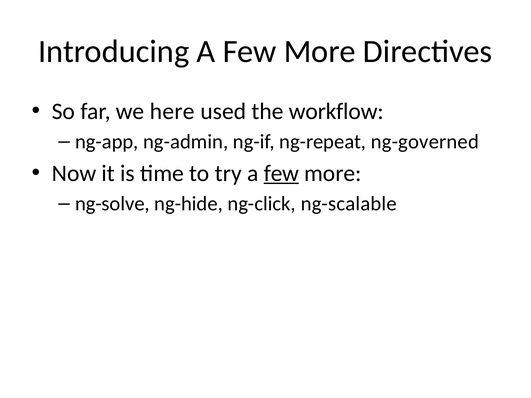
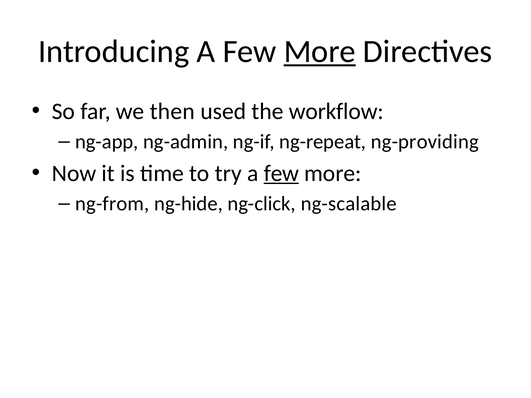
More at (320, 51) underline: none -> present
here: here -> then
ng-governed: ng-governed -> ng-providing
ng-solve: ng-solve -> ng-from
